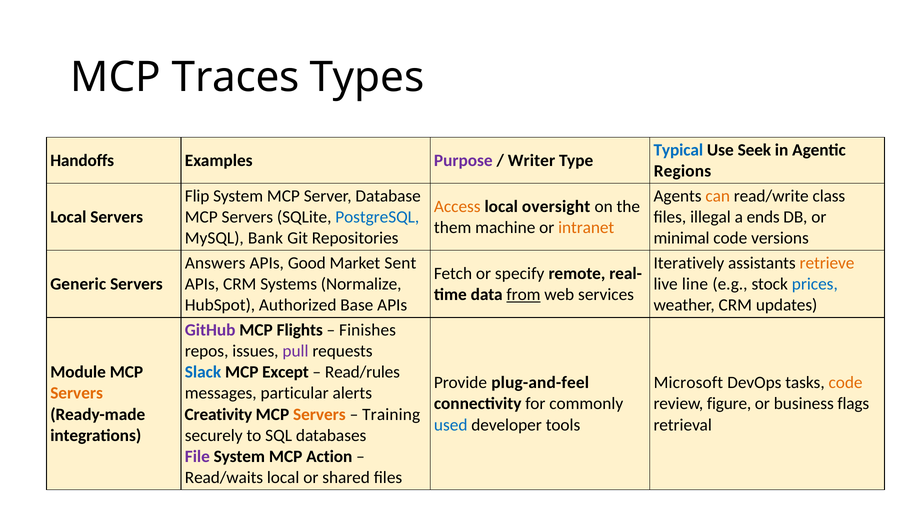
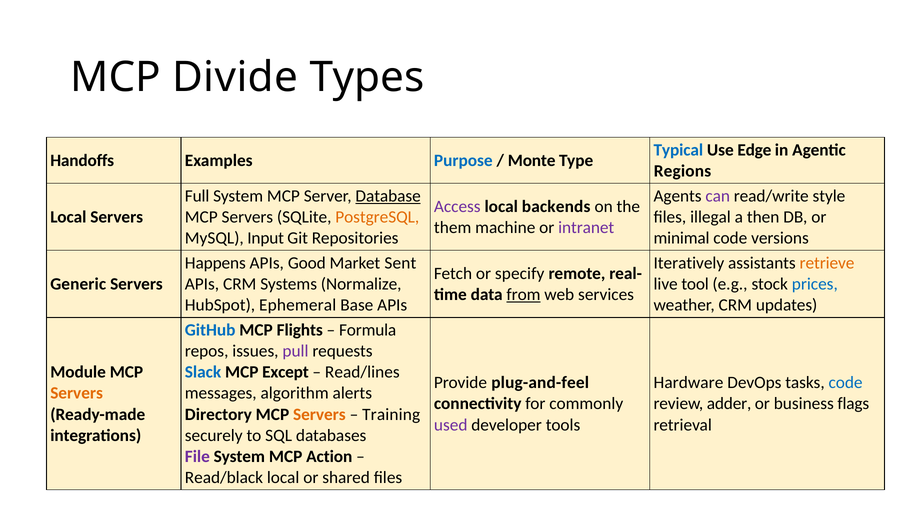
Traces: Traces -> Divide
Seek: Seek -> Edge
Purpose colour: purple -> blue
Writer: Writer -> Monte
Flip: Flip -> Full
Database underline: none -> present
can colour: orange -> purple
class: class -> style
Access colour: orange -> purple
oversight: oversight -> backends
PostgreSQL colour: blue -> orange
ends: ends -> then
intranet colour: orange -> purple
Bank: Bank -> Input
Answers: Answers -> Happens
line: line -> tool
Authorized: Authorized -> Ephemeral
GitHub colour: purple -> blue
Finishes: Finishes -> Formula
Read/rules: Read/rules -> Read/lines
Microsoft: Microsoft -> Hardware
code at (846, 383) colour: orange -> blue
particular: particular -> algorithm
figure: figure -> adder
Creativity: Creativity -> Directory
used colour: blue -> purple
Read/waits: Read/waits -> Read/black
